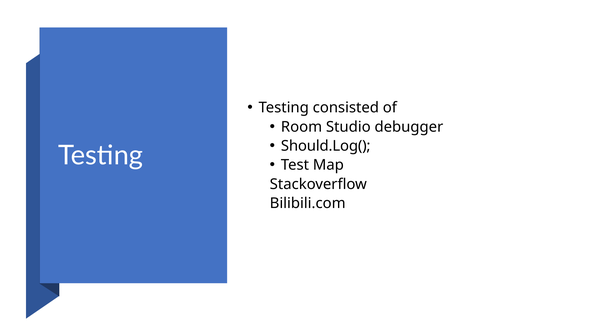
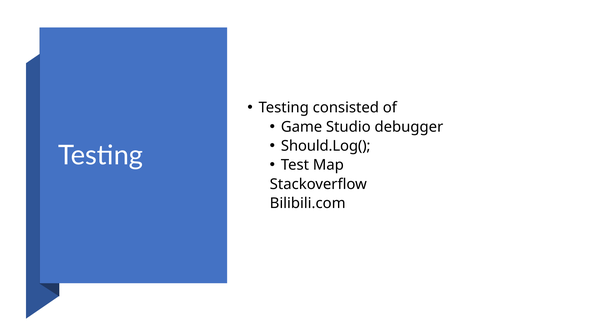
Room: Room -> Game
